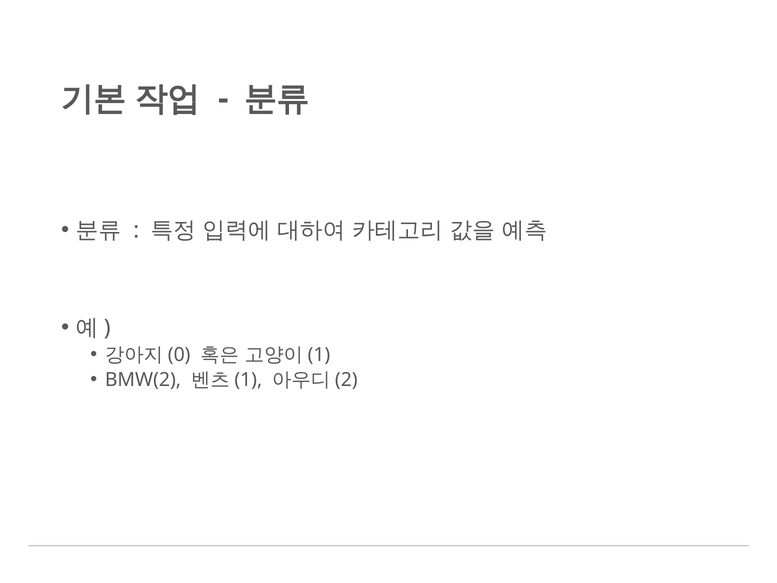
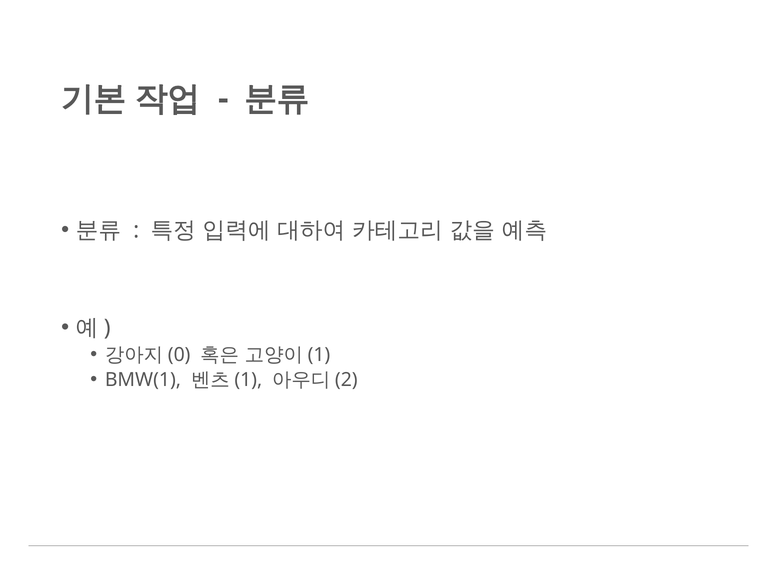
BMW(2: BMW(2 -> BMW(1
